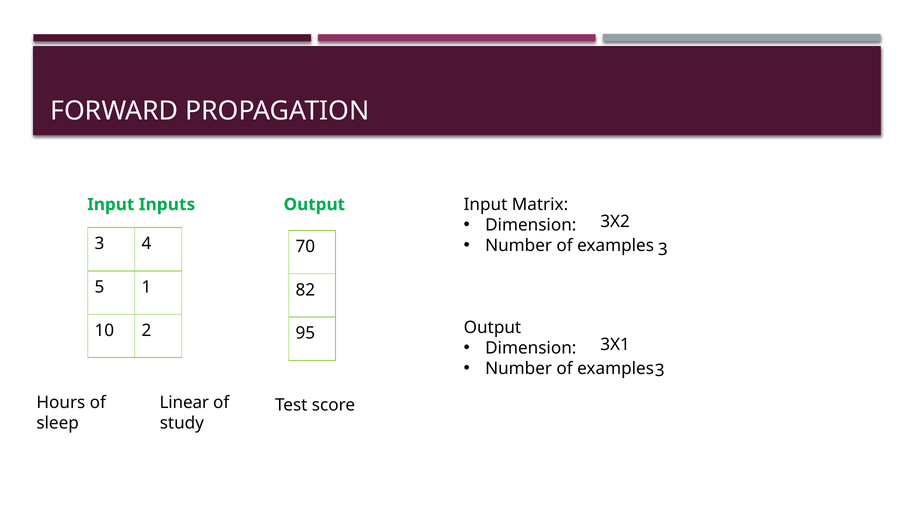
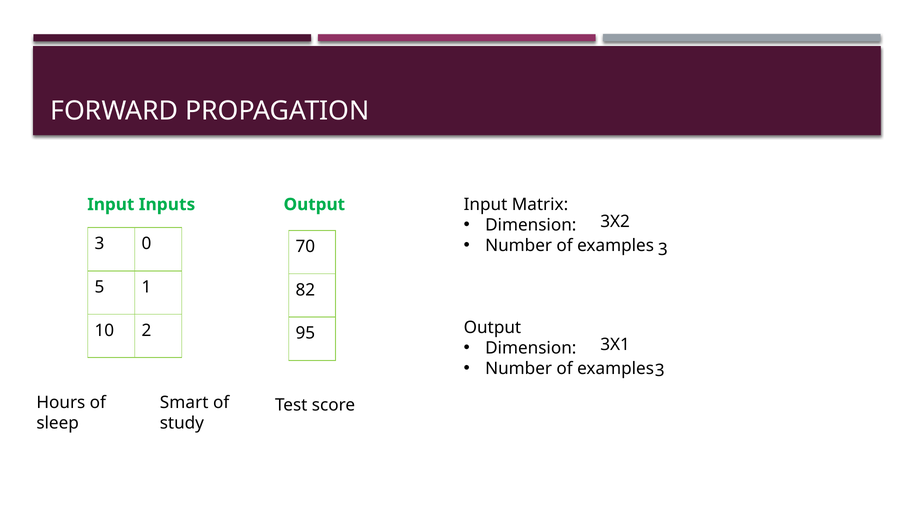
4: 4 -> 0
Linear: Linear -> Smart
